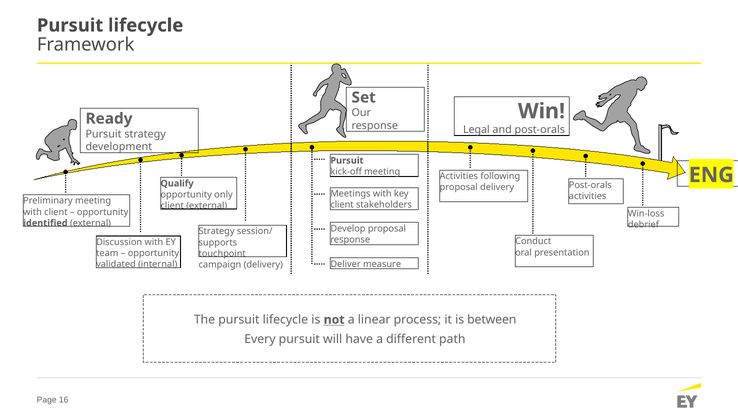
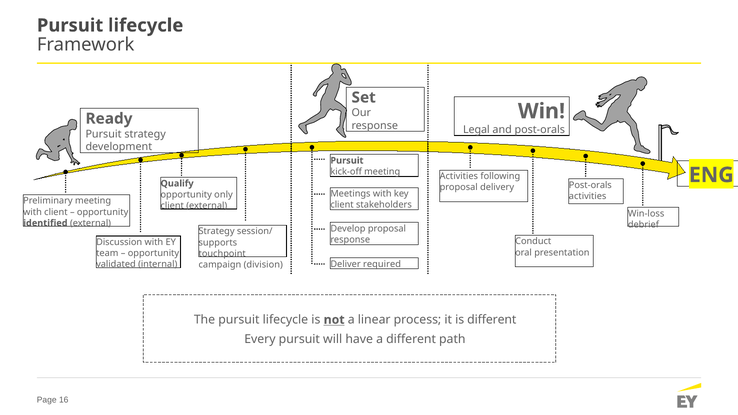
measure: measure -> required
campaign delivery: delivery -> division
is between: between -> different
